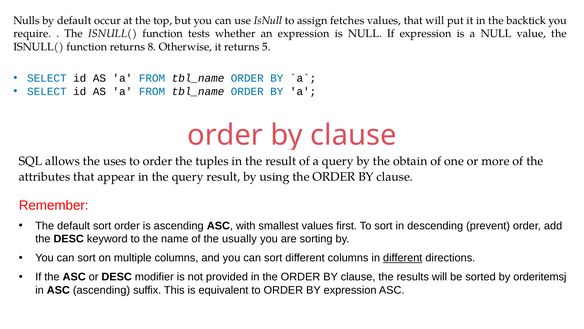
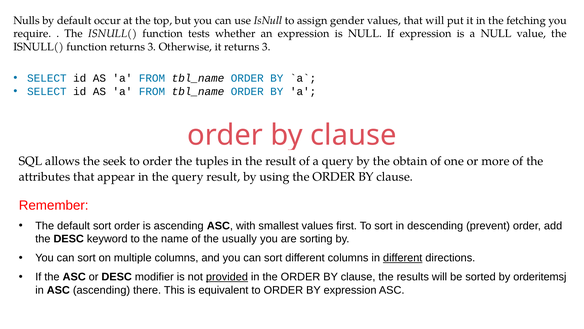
fetches: fetches -> gender
backtick: backtick -> fetching
function returns 8: 8 -> 3
it returns 5: 5 -> 3
uses: uses -> seek
provided underline: none -> present
suffix: suffix -> there
